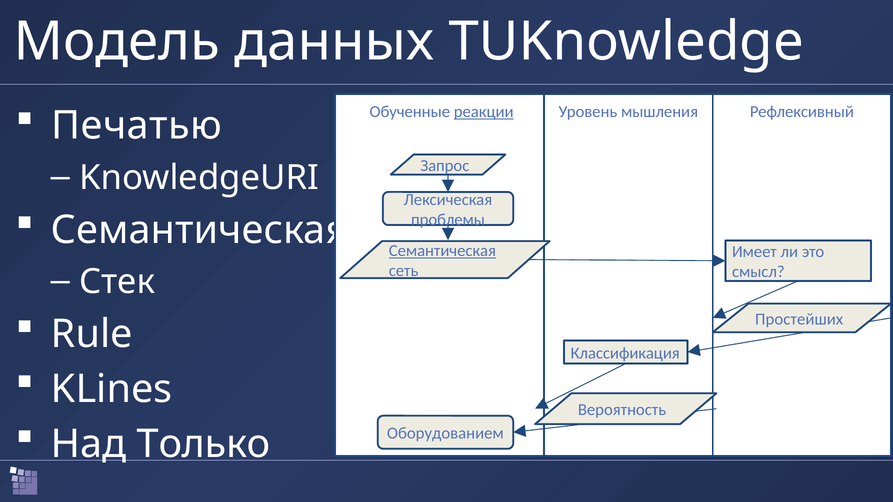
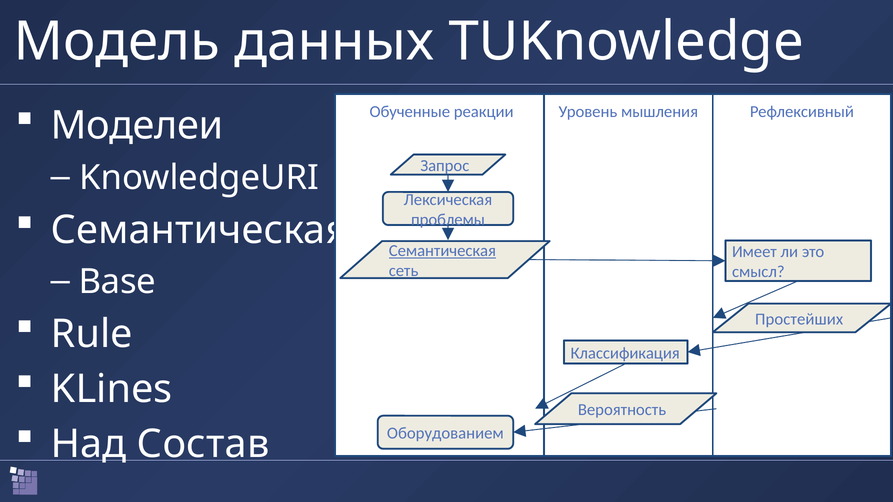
реакции underline: present -> none
Печатью: Печатью -> Моделеи
Стек: Стек -> Base
Только: Только -> Состав
